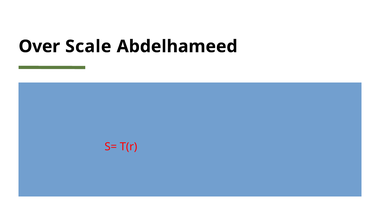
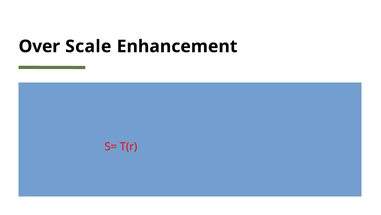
Abdelhameed: Abdelhameed -> Enhancement
